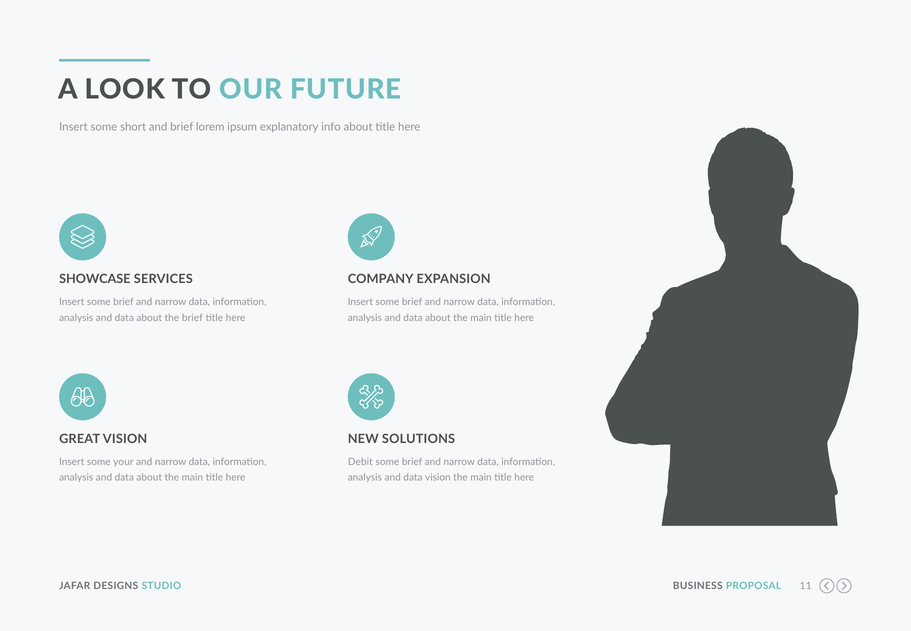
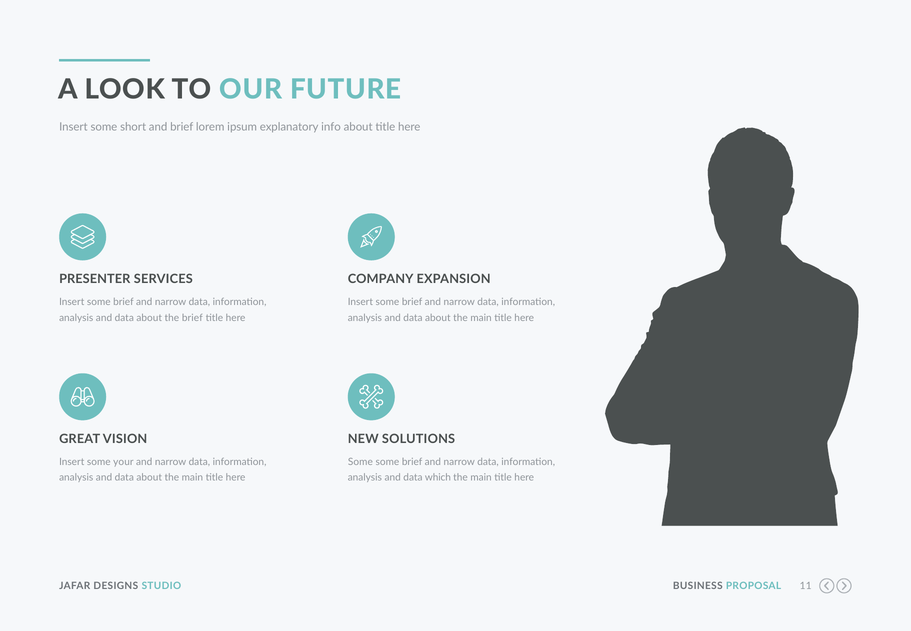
SHOWCASE: SHOWCASE -> PRESENTER
Debit at (360, 462): Debit -> Some
data vision: vision -> which
